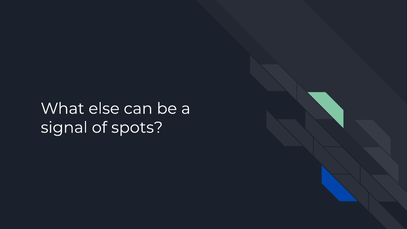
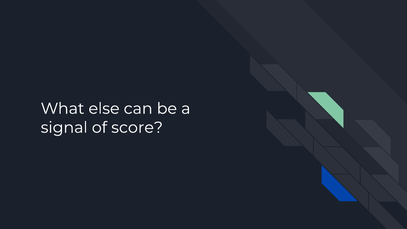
spots: spots -> score
